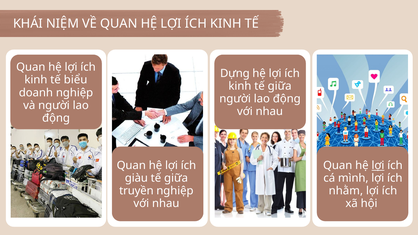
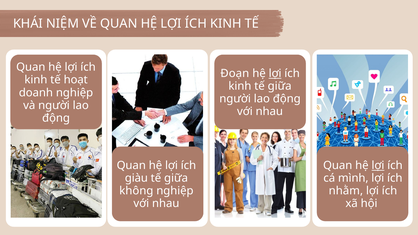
Dựng: Dựng -> Đoạn
lợi at (275, 73) underline: none -> present
biểu: biểu -> hoạt
truyền: truyền -> không
